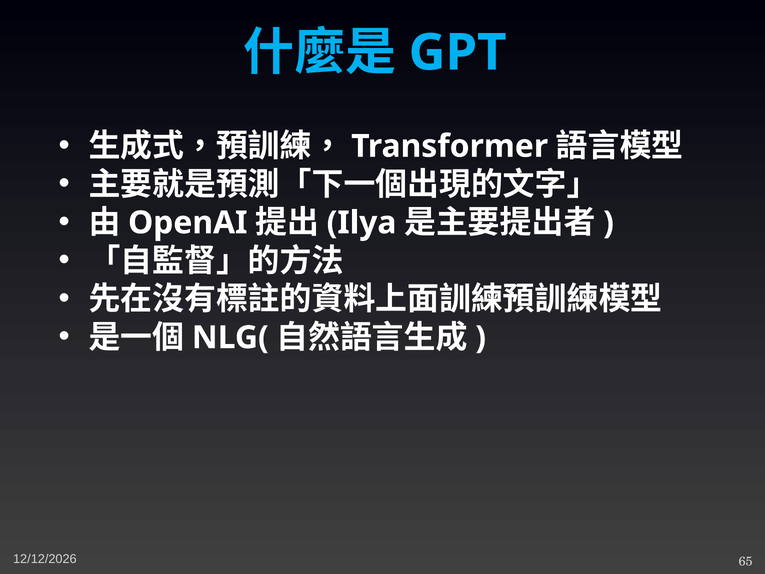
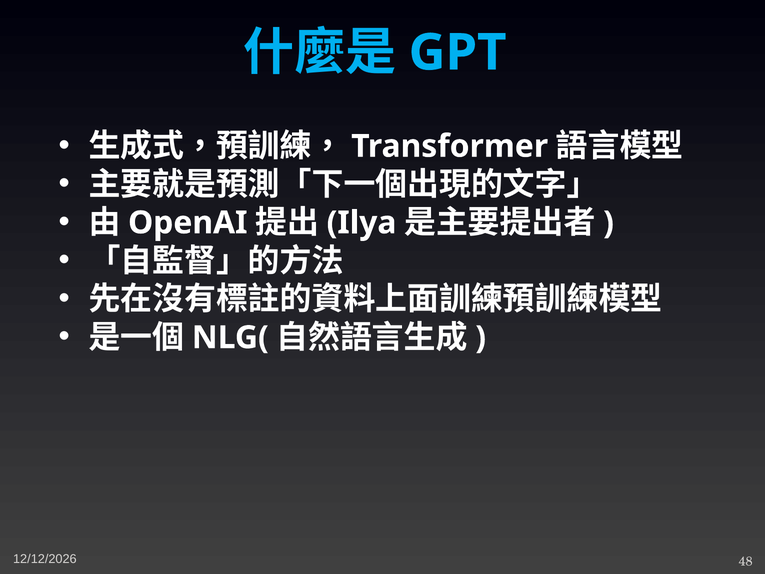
65: 65 -> 48
